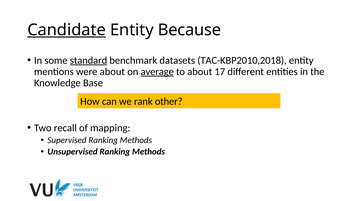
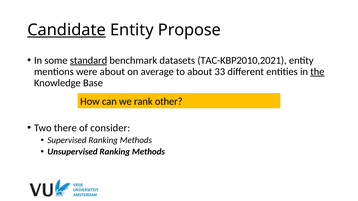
Because: Because -> Propose
TAC-KBP2010,2018: TAC-KBP2010,2018 -> TAC-KBP2010,2021
average underline: present -> none
17: 17 -> 33
the underline: none -> present
recall: recall -> there
mapping: mapping -> consider
